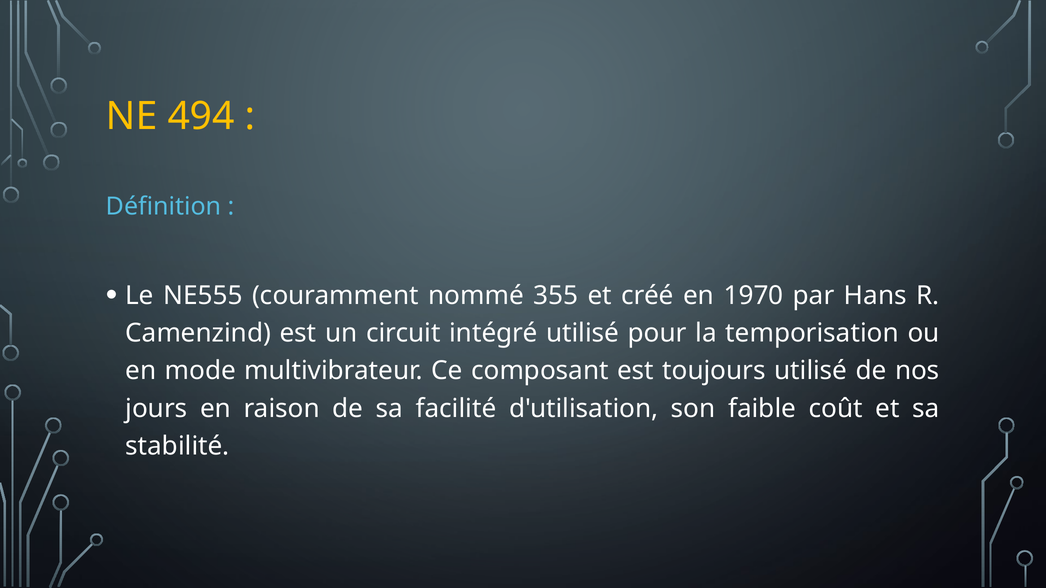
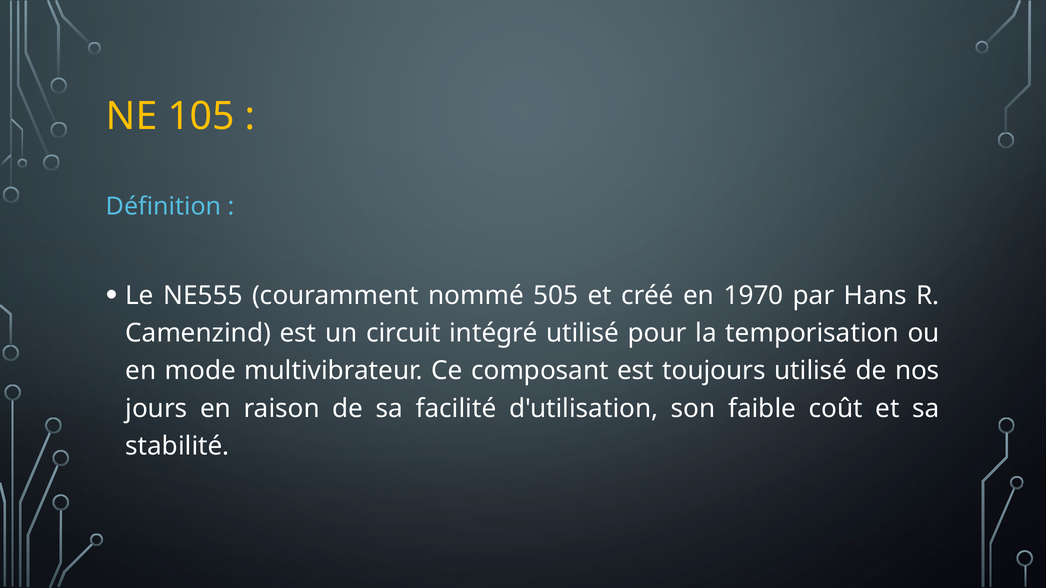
494: 494 -> 105
355: 355 -> 505
